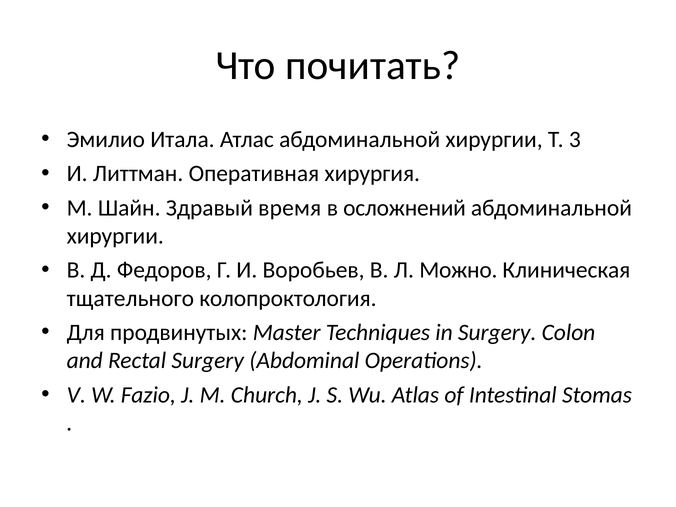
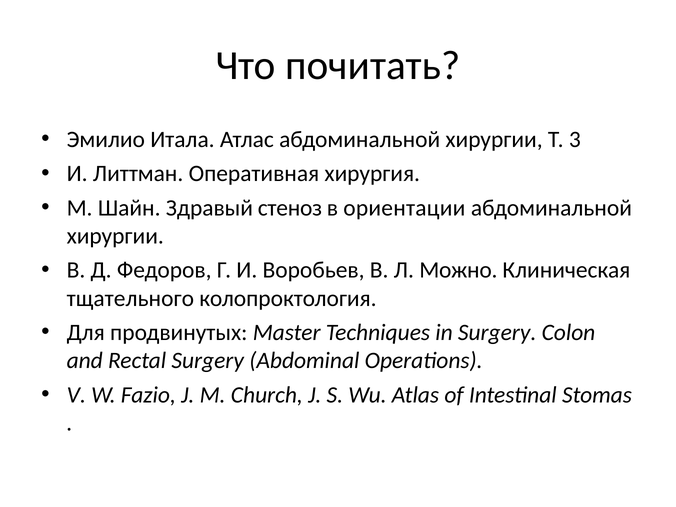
время: время -> стеноз
осложнений: осложнений -> ориентации
